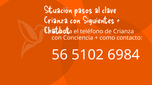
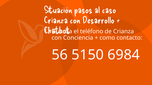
clave: clave -> caso
Siguientes: Siguientes -> Desarrollo
5102: 5102 -> 5150
